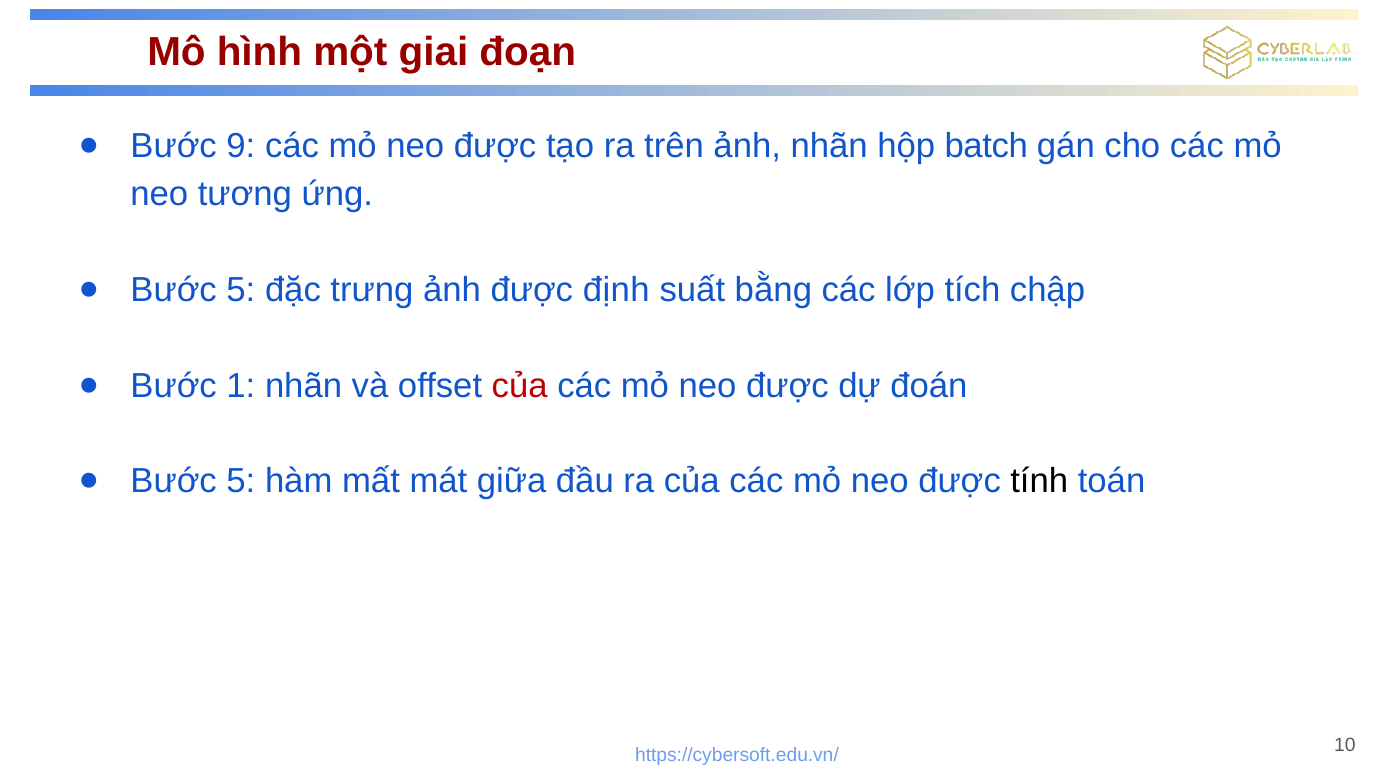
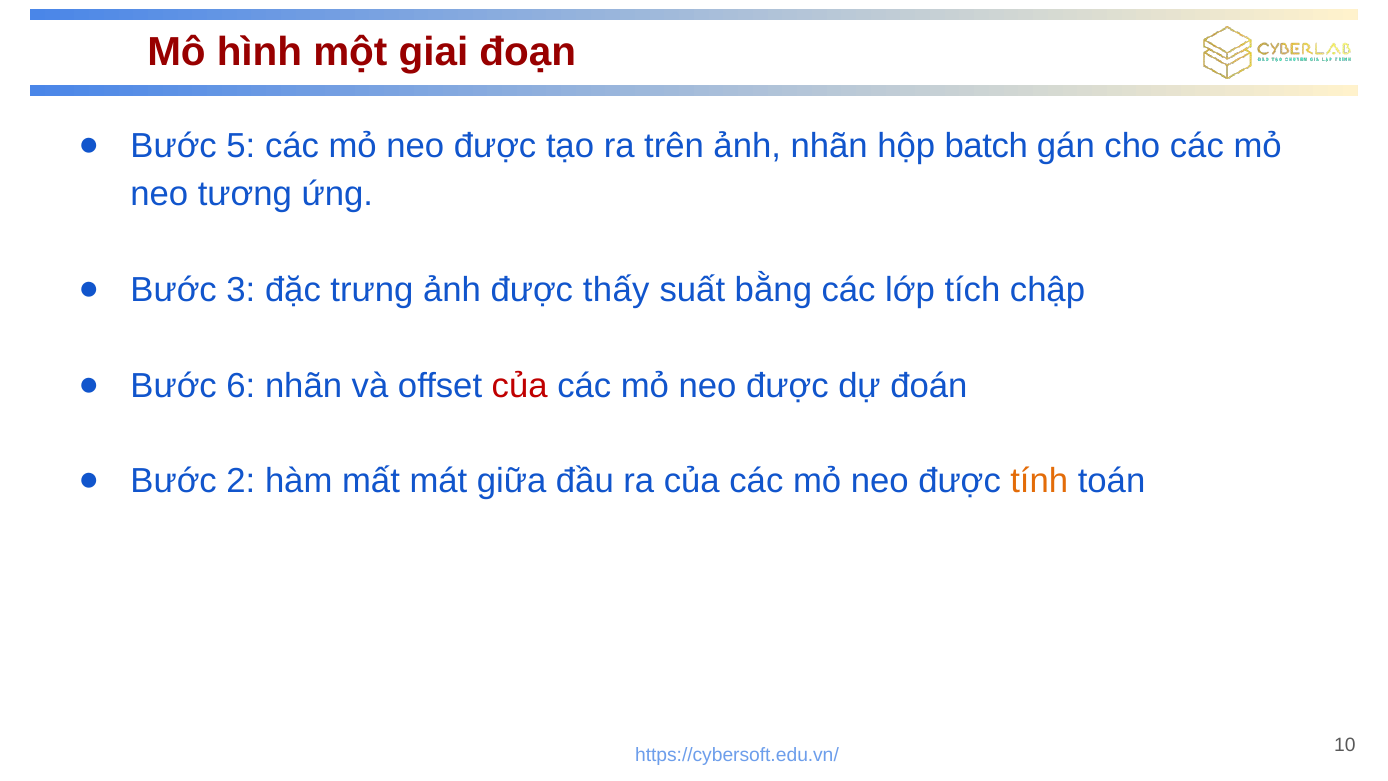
9: 9 -> 5
5 at (241, 290): 5 -> 3
định: định -> thấy
1: 1 -> 6
5 at (241, 481): 5 -> 2
tính colour: black -> orange
